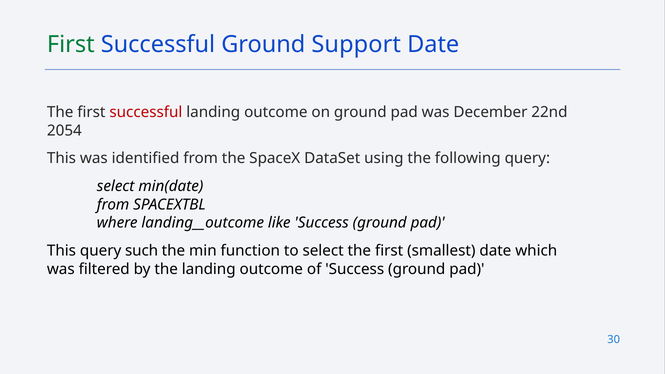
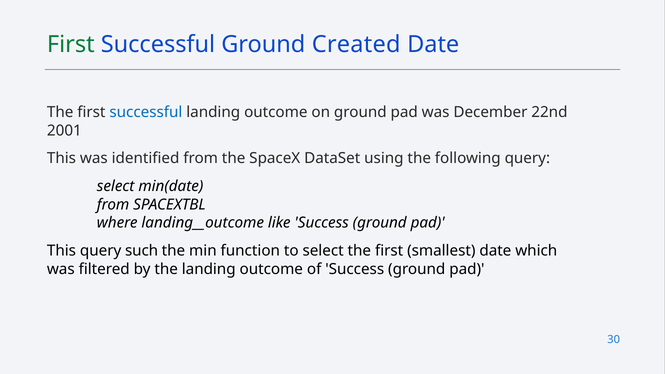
Support: Support -> Created
successful at (146, 112) colour: red -> blue
2054: 2054 -> 2001
